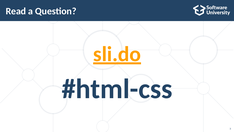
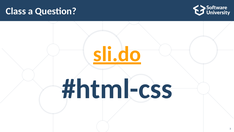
Read: Read -> Class
